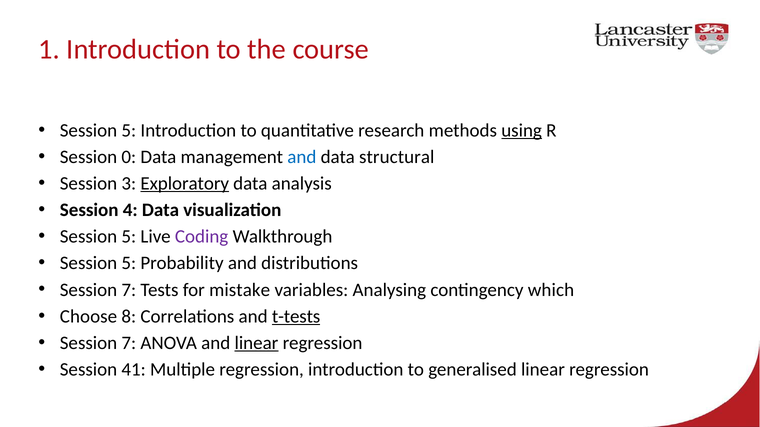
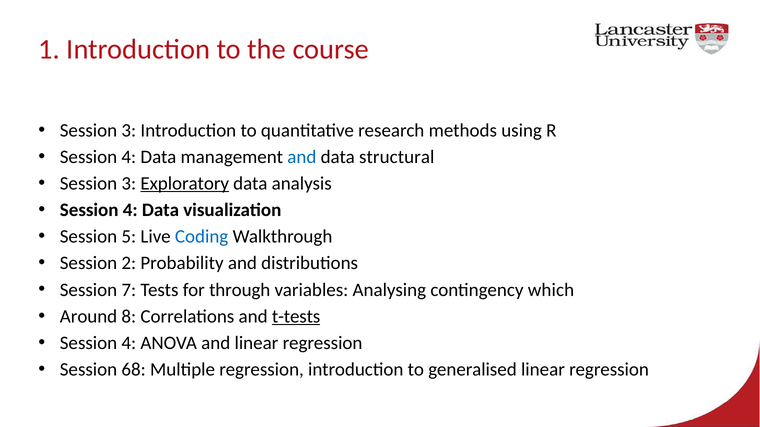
5 at (129, 131): 5 -> 3
using underline: present -> none
0 at (129, 157): 0 -> 4
Coding colour: purple -> blue
5 at (129, 263): 5 -> 2
mistake: mistake -> through
Choose: Choose -> Around
7 at (129, 343): 7 -> 4
linear at (256, 343) underline: present -> none
41: 41 -> 68
